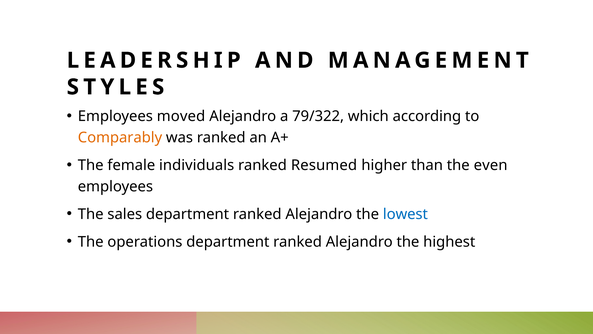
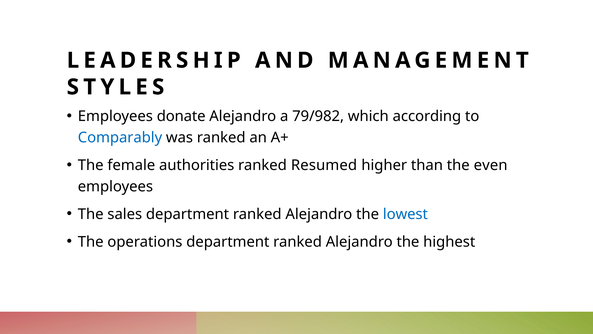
moved: moved -> donate
79/322: 79/322 -> 79/982
Comparably colour: orange -> blue
individuals: individuals -> authorities
